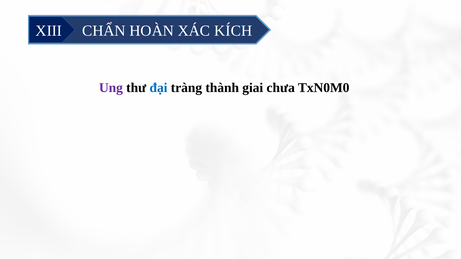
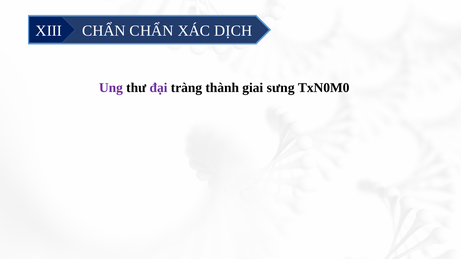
CHẨN HOÀN: HOÀN -> CHẨN
KÍCH: KÍCH -> DỊCH
đại colour: blue -> purple
chưa: chưa -> sưng
